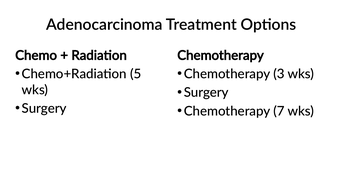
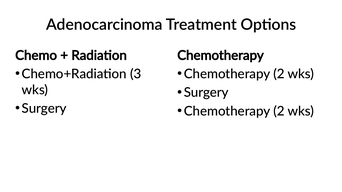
5: 5 -> 3
3 at (279, 74): 3 -> 2
7 at (279, 111): 7 -> 2
